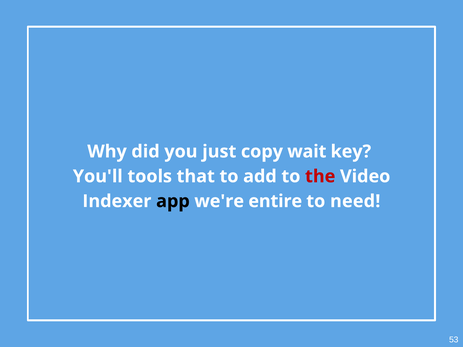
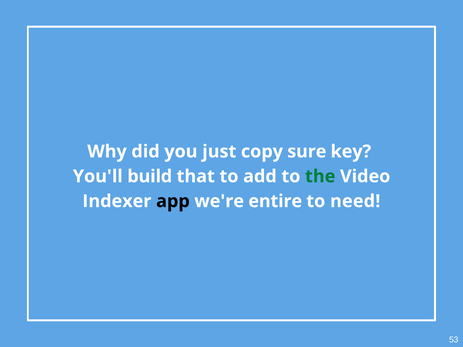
wait: wait -> sure
tools: tools -> build
the colour: red -> green
